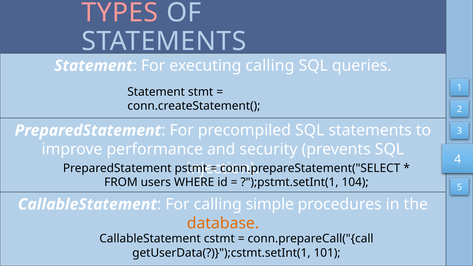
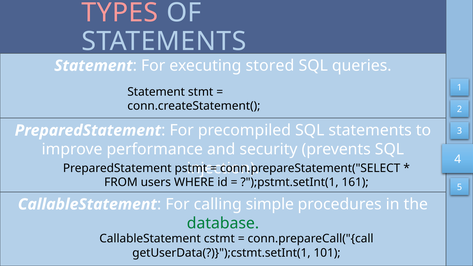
executing calling: calling -> stored
104: 104 -> 161
database colour: orange -> green
